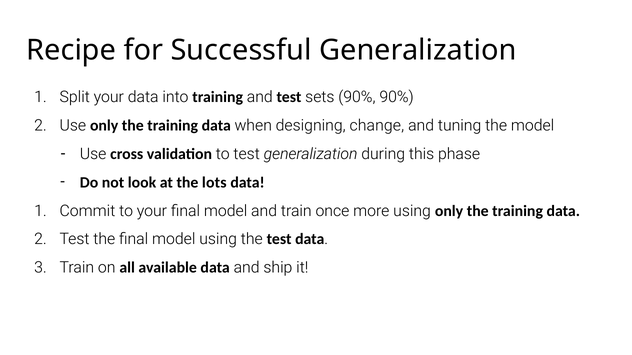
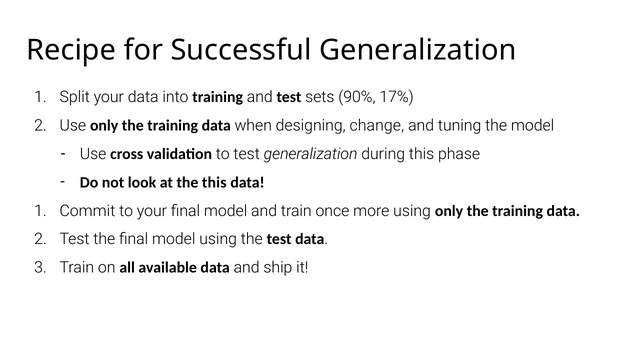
90% 90%: 90% -> 17%
the lots: lots -> this
